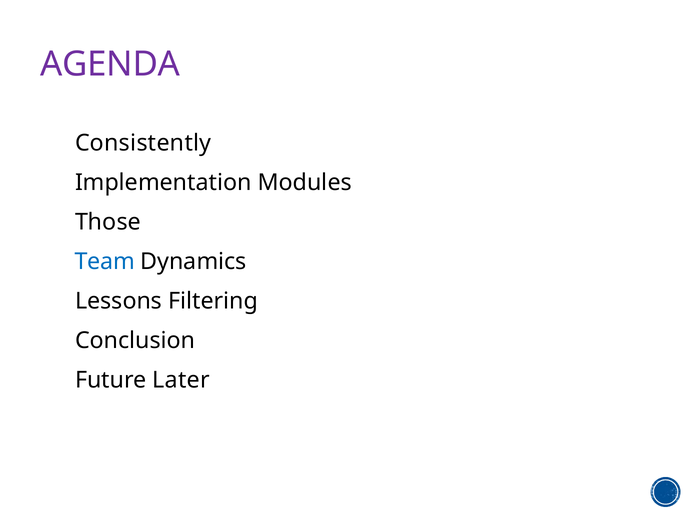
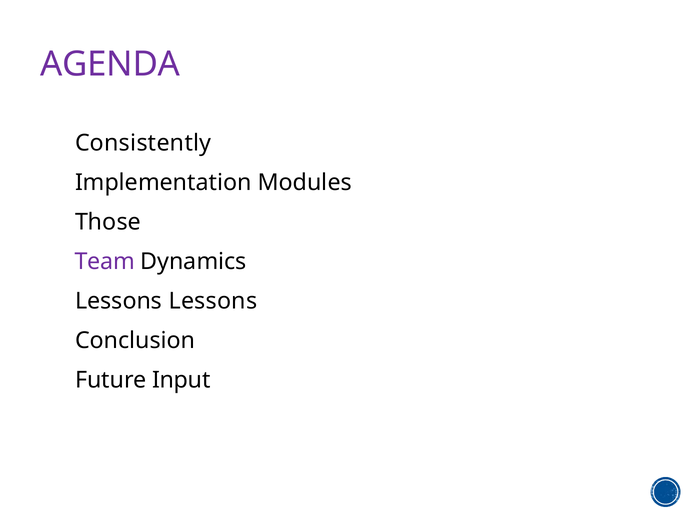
Team colour: blue -> purple
Lessons Filtering: Filtering -> Lessons
Later: Later -> Input
